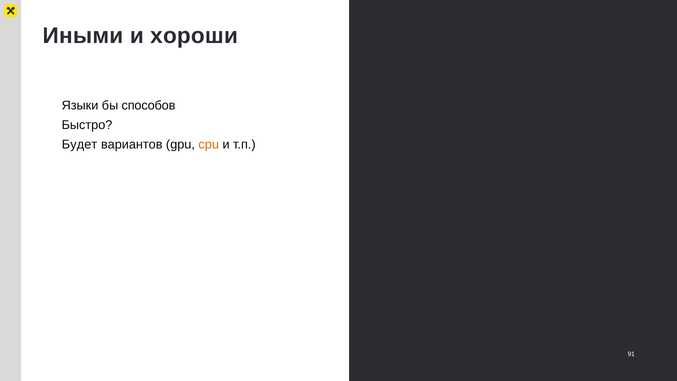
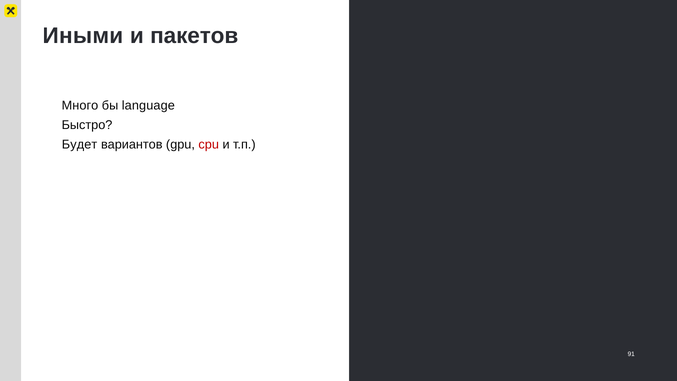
хороши: хороши -> пакетов
Языки: Языки -> Много
способов: способов -> language
cpu colour: orange -> red
